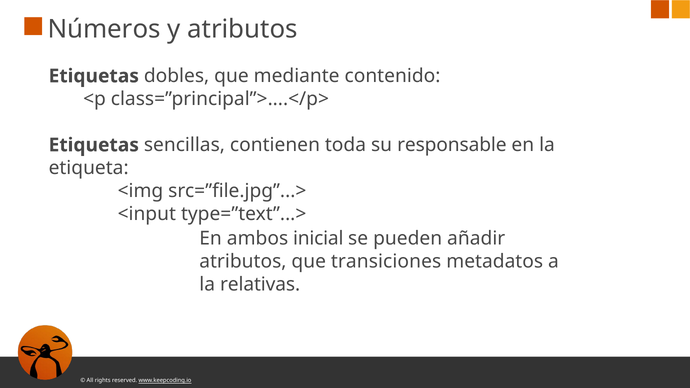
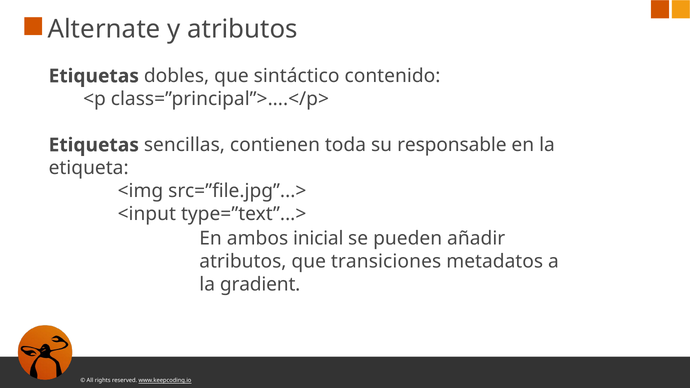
Números: Números -> Alternate
mediante: mediante -> sintáctico
relativas: relativas -> gradient
